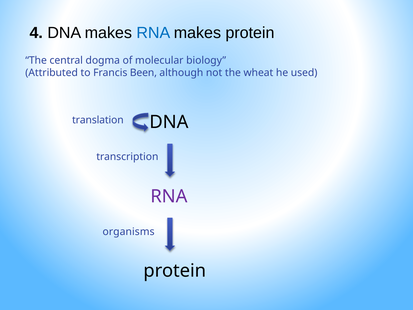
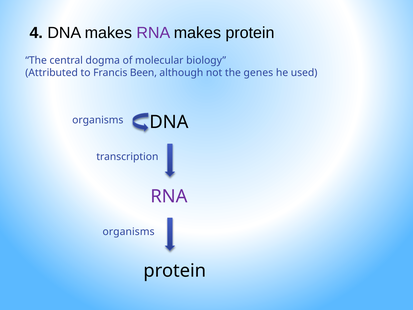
RNA at (153, 33) colour: blue -> purple
wheat: wheat -> genes
translation at (98, 120): translation -> organisms
